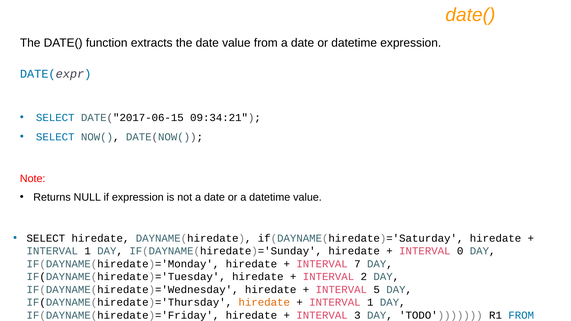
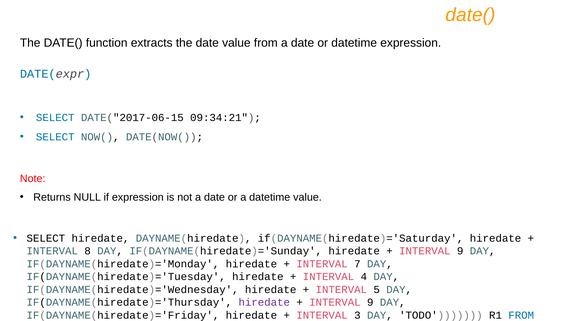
1 at (88, 251): 1 -> 8
0 at (460, 251): 0 -> 9
2: 2 -> 4
hiredate at (264, 303) colour: orange -> purple
1 at (370, 303): 1 -> 9
